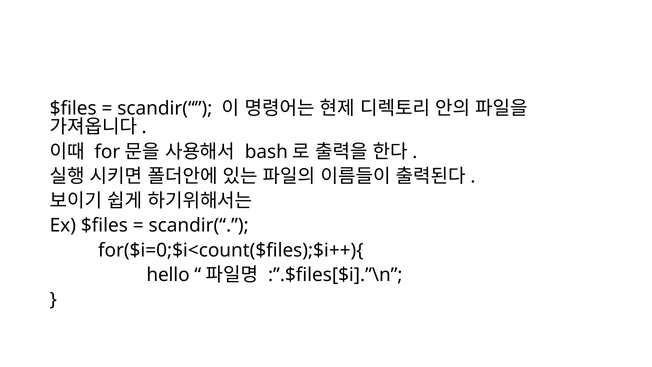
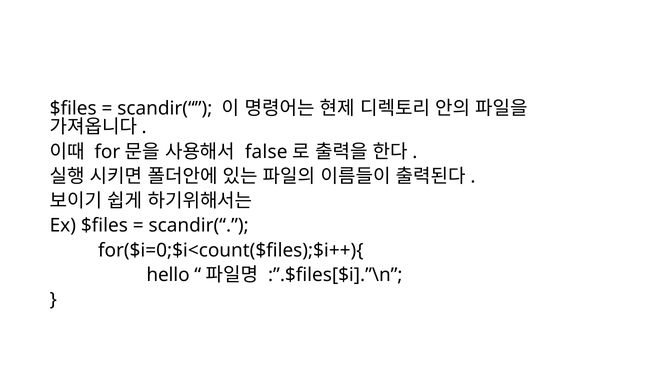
bash: bash -> false
